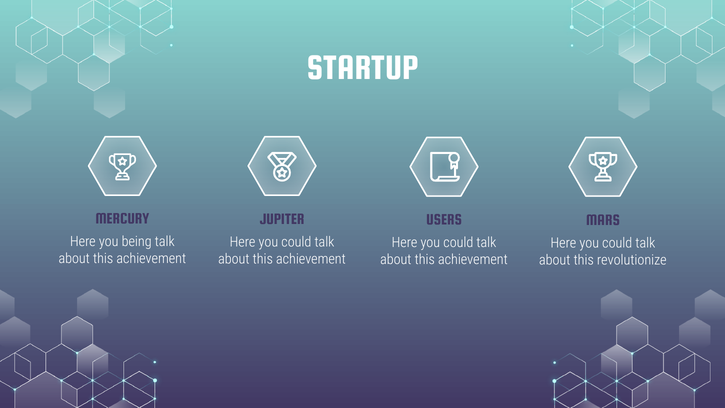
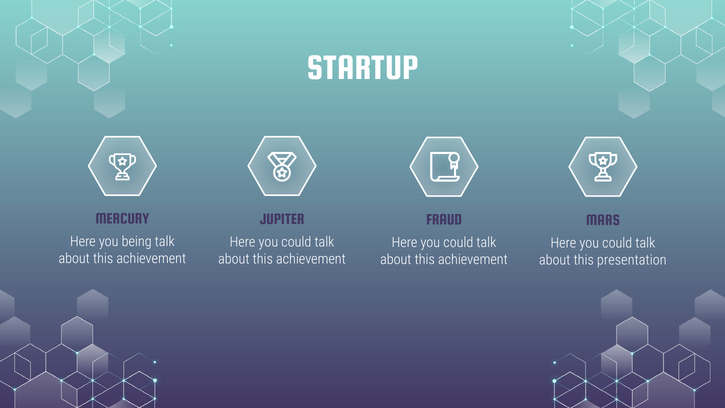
USERS: USERS -> FRAUD
revolutionize: revolutionize -> presentation
